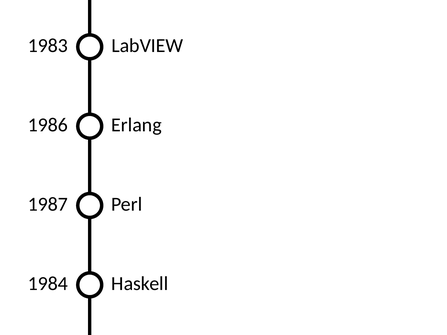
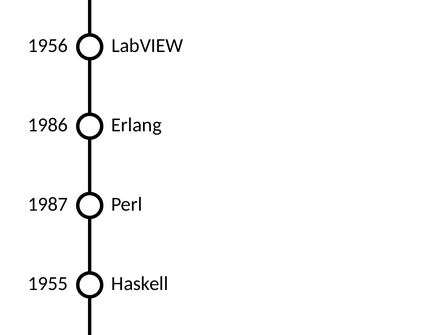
1983: 1983 -> 1956
1984: 1984 -> 1955
